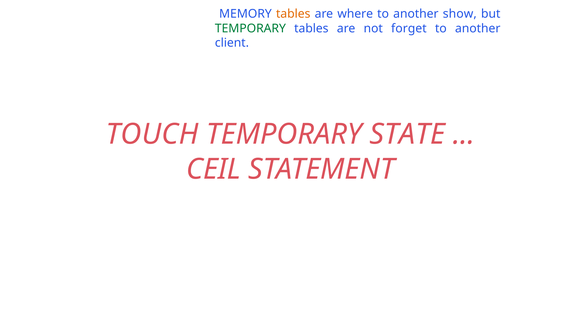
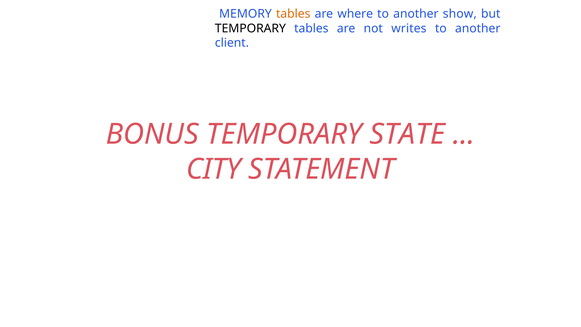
TEMPORARY at (250, 28) colour: green -> black
forget: forget -> writes
TOUCH: TOUCH -> BONUS
CEIL: CEIL -> CITY
